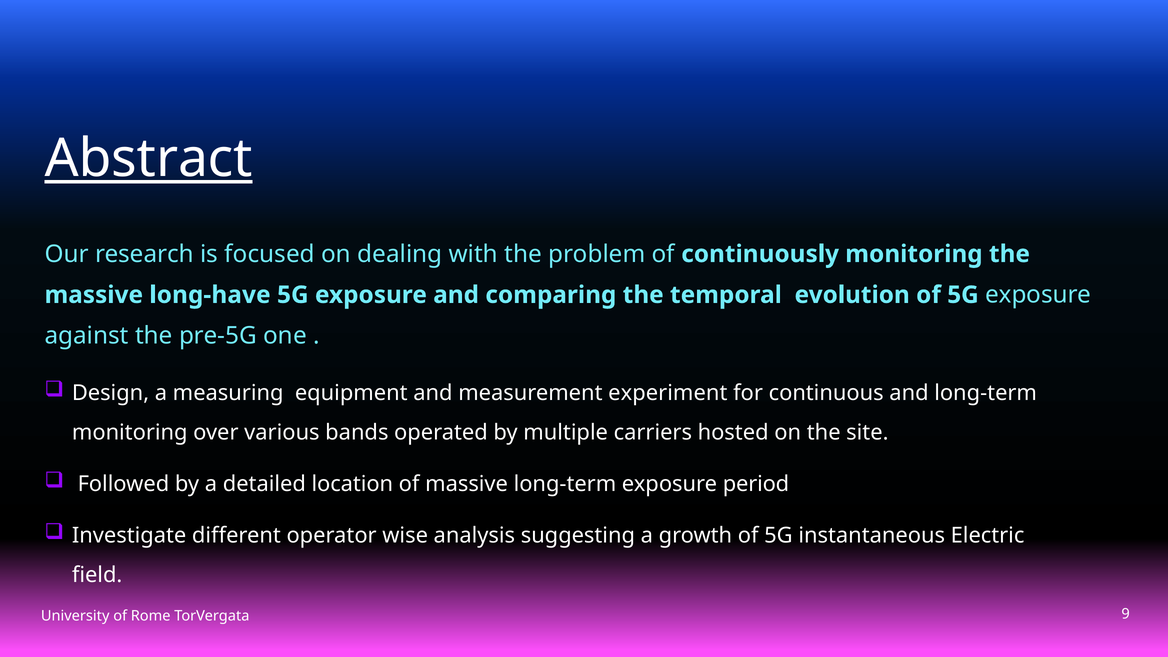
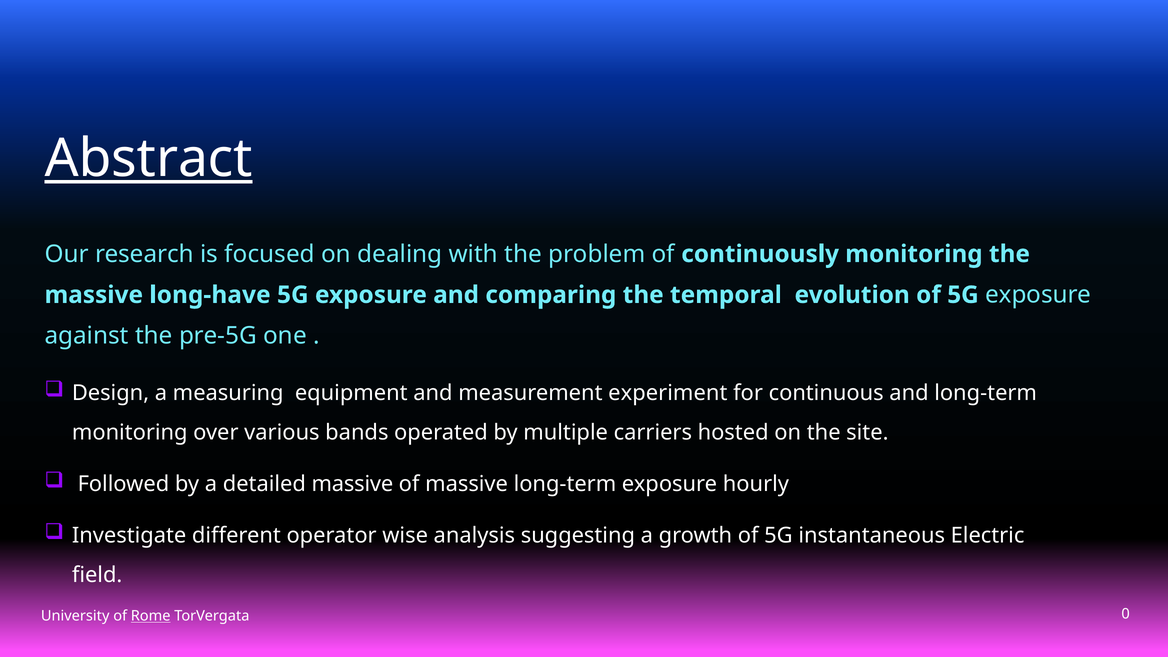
detailed location: location -> massive
period: period -> hourly
Rome underline: none -> present
9: 9 -> 0
